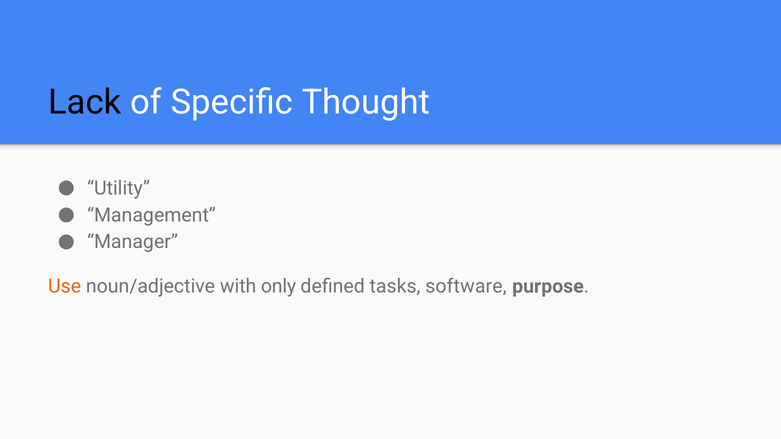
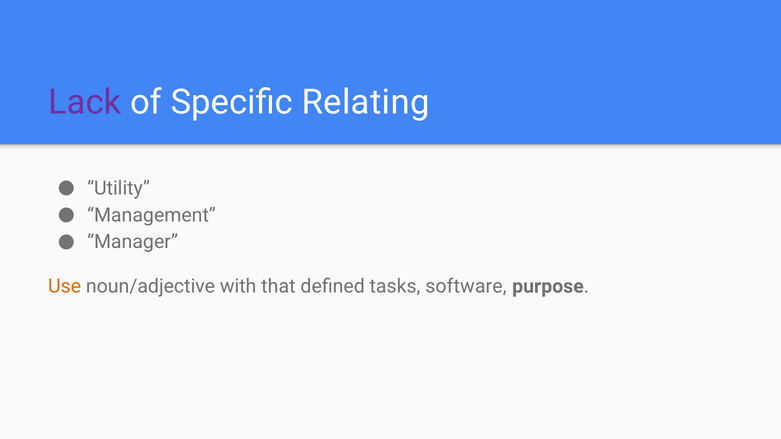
Lack colour: black -> purple
Thought: Thought -> Relating
only: only -> that
